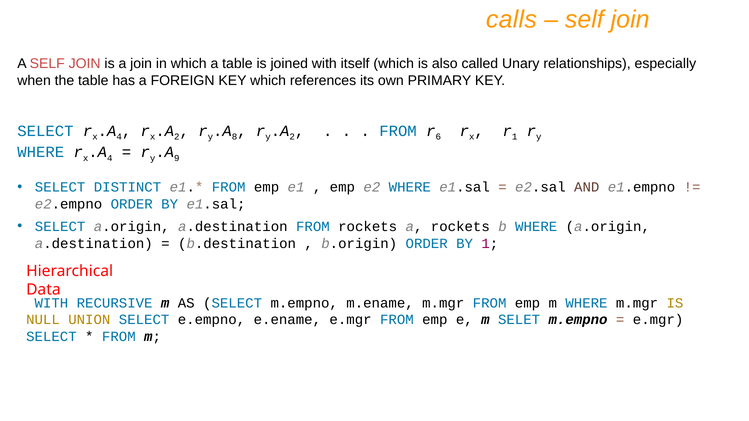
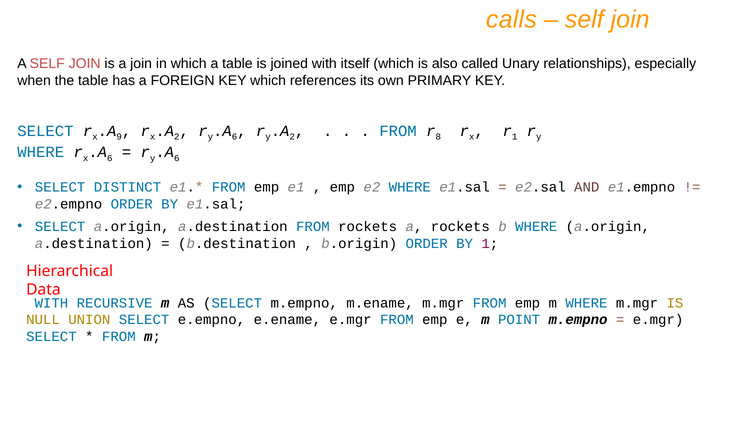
4 at (119, 137): 4 -> 9
8 at (235, 137): 8 -> 6
6: 6 -> 8
4 at (110, 158): 4 -> 6
9 at (177, 158): 9 -> 6
SELET: SELET -> POINT
